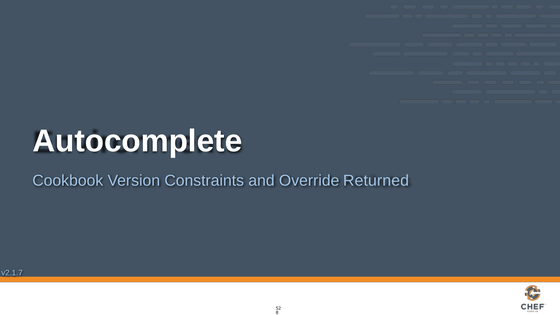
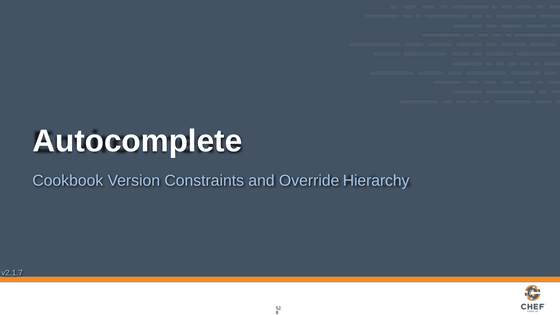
Returned: Returned -> Hierarchy
